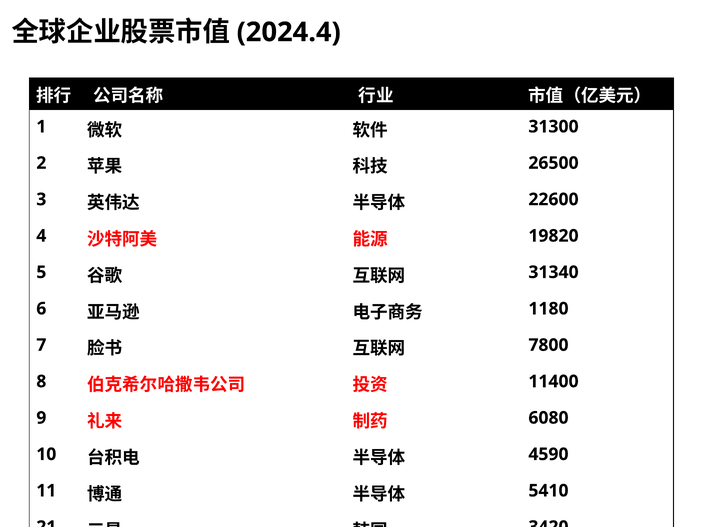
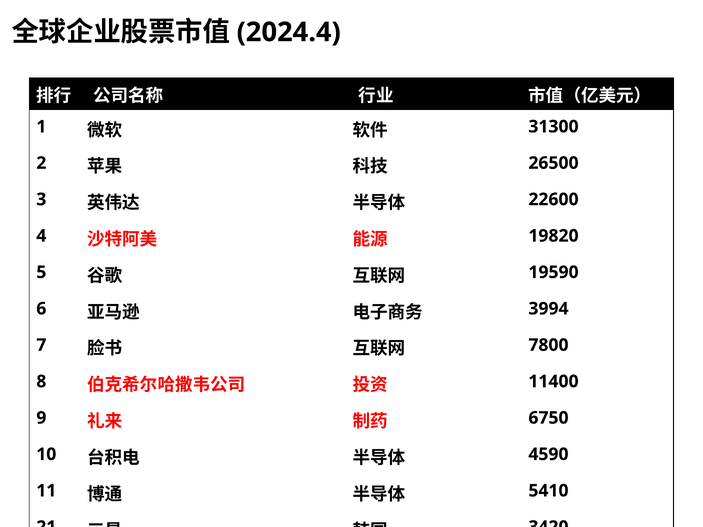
31340: 31340 -> 19590
1180: 1180 -> 3994
6080: 6080 -> 6750
